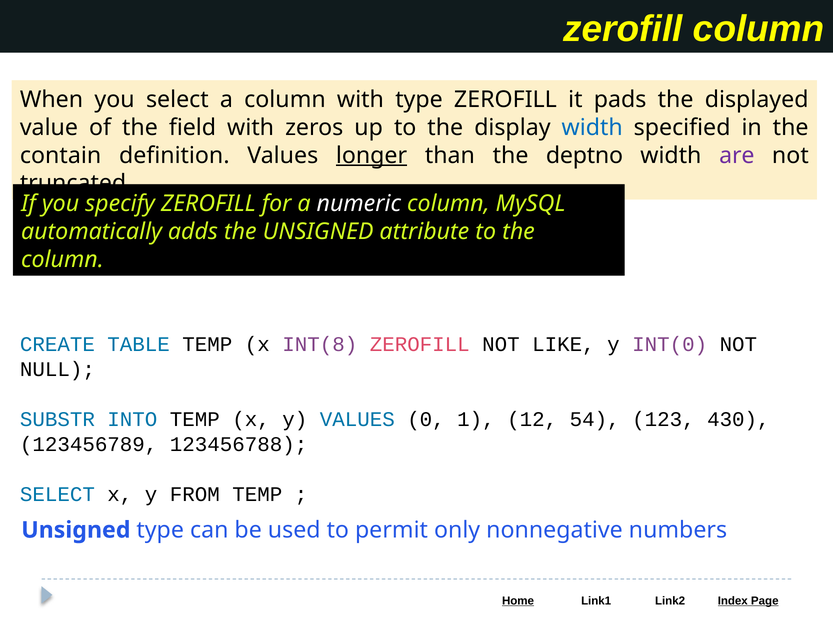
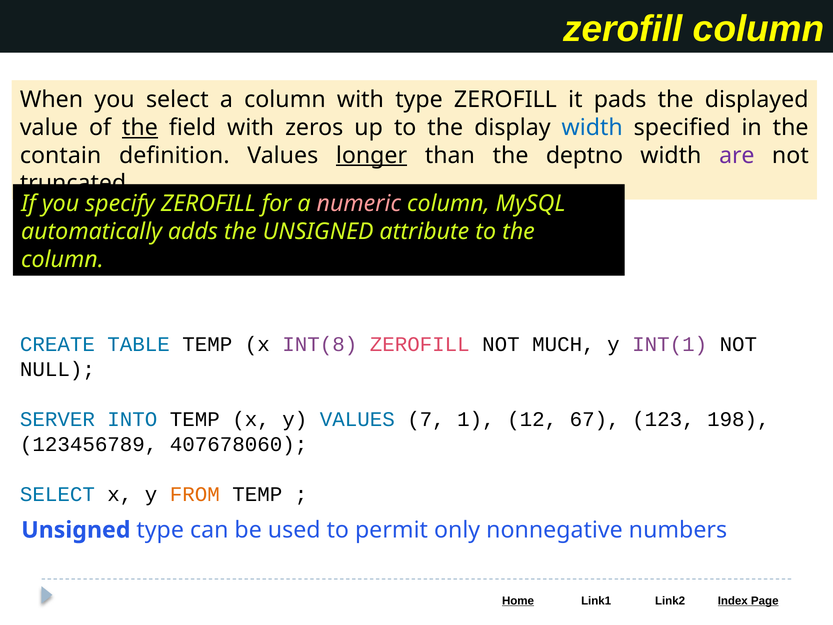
the at (140, 128) underline: none -> present
numeric colour: white -> pink
LIKE: LIKE -> MUCH
INT(0: INT(0 -> INT(1
SUBSTR: SUBSTR -> SERVER
0: 0 -> 7
54: 54 -> 67
430: 430 -> 198
123456788: 123456788 -> 407678060
FROM colour: black -> orange
